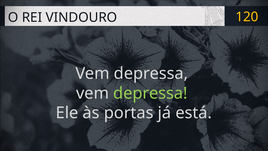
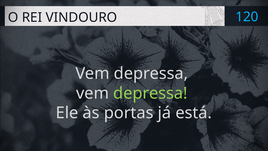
120 colour: yellow -> light blue
